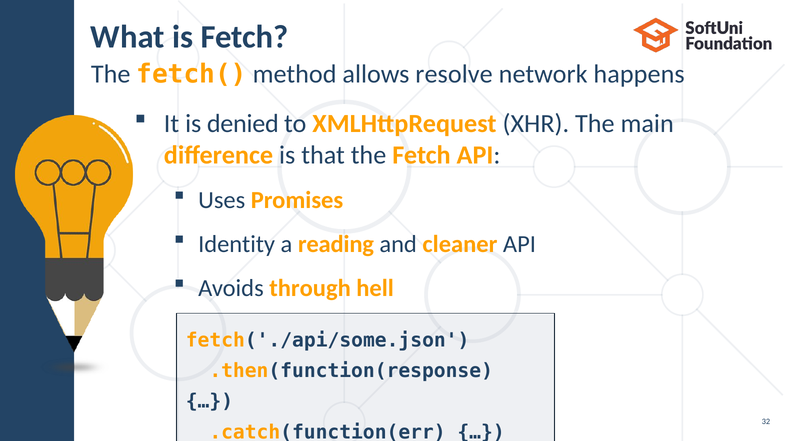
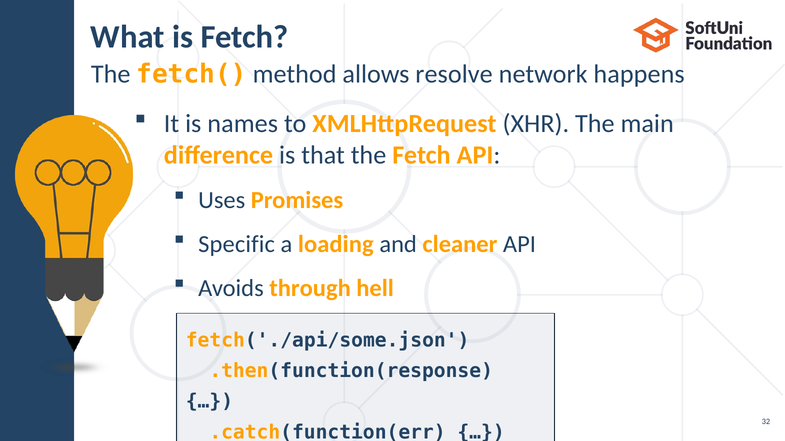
denied: denied -> names
Identity: Identity -> Specific
reading: reading -> loading
